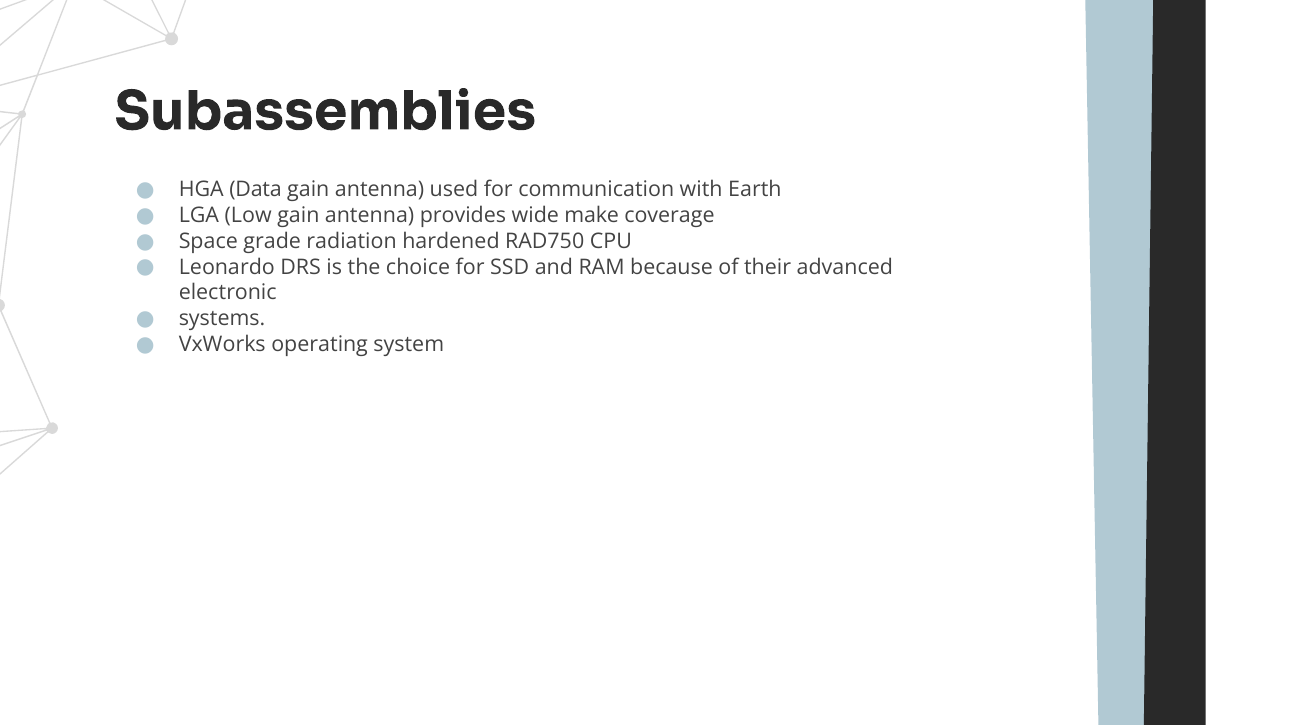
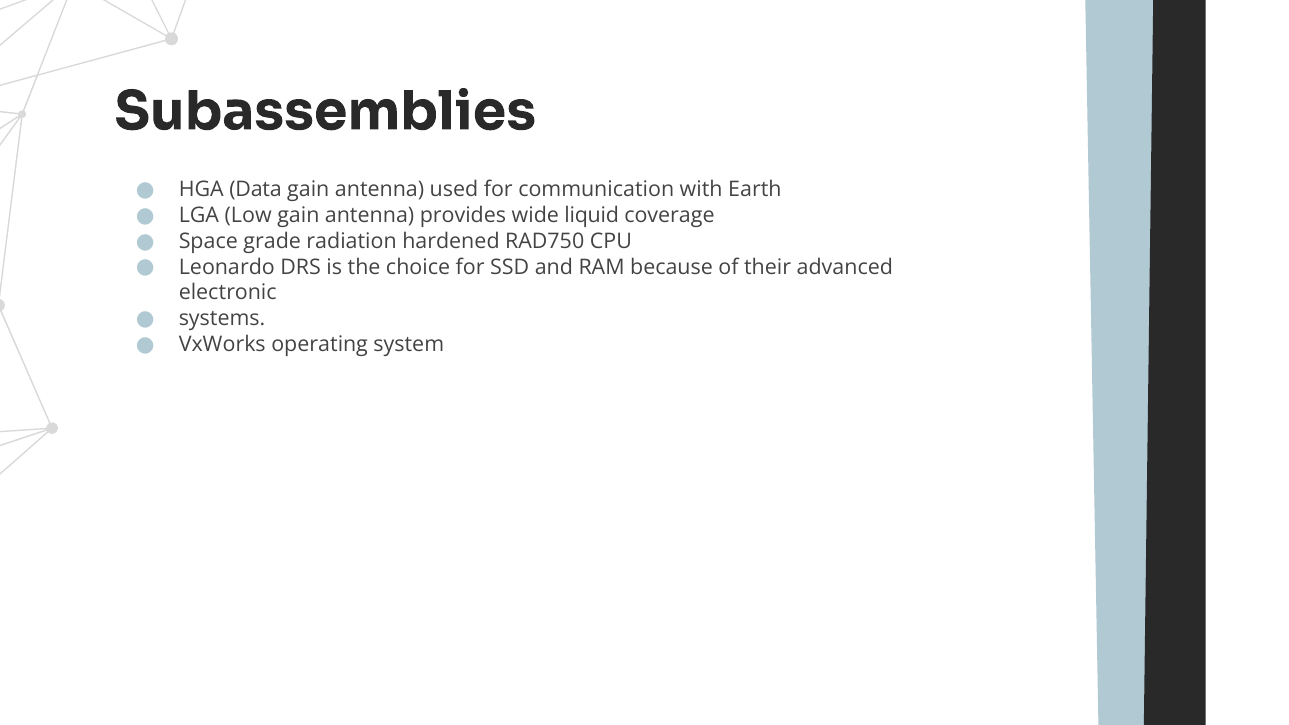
make: make -> liquid
